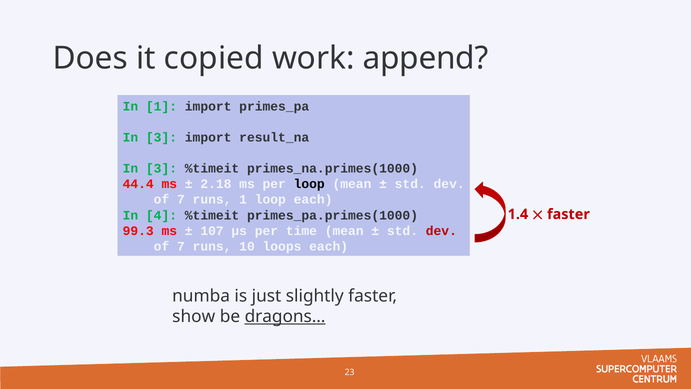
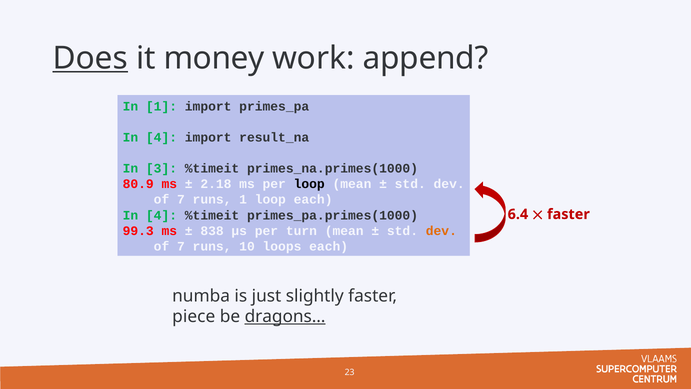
Does underline: none -> present
copied: copied -> money
3 at (162, 137): 3 -> 4
44.4: 44.4 -> 80.9
1.4: 1.4 -> 6.4
107: 107 -> 838
time: time -> turn
dev at (441, 231) colour: red -> orange
show: show -> piece
